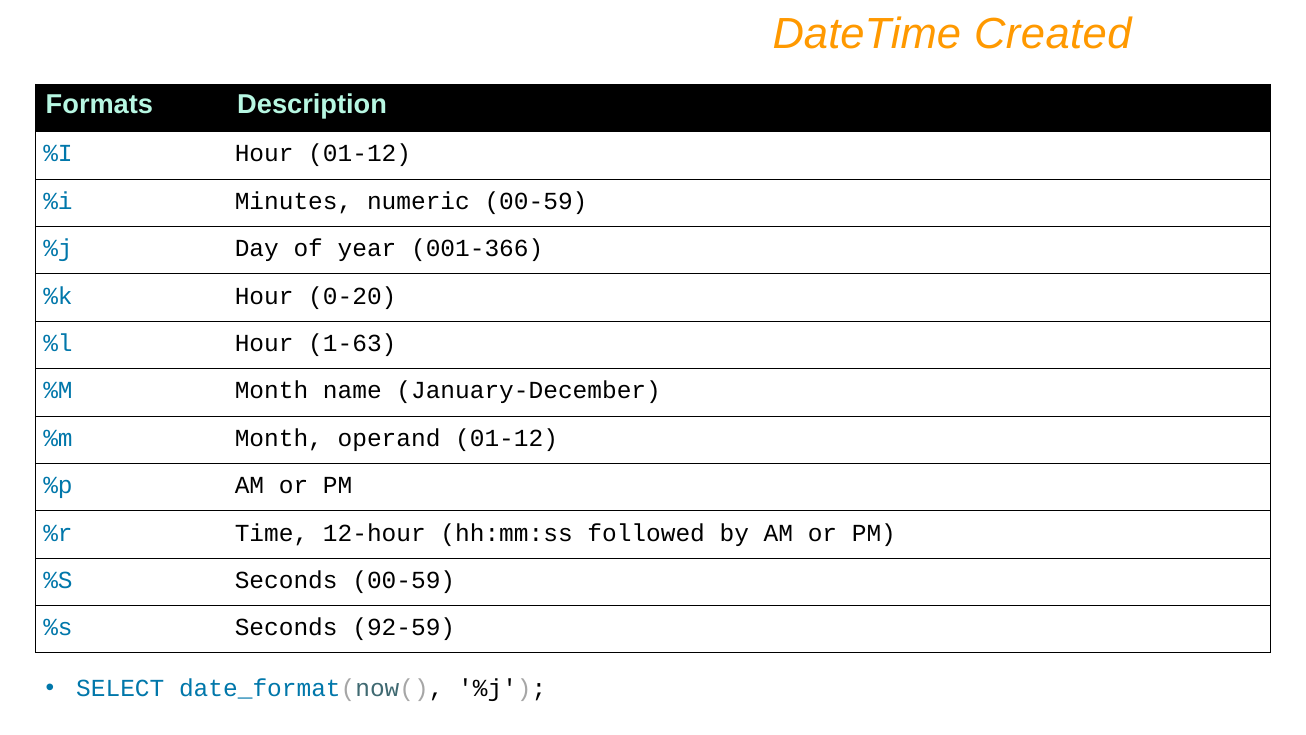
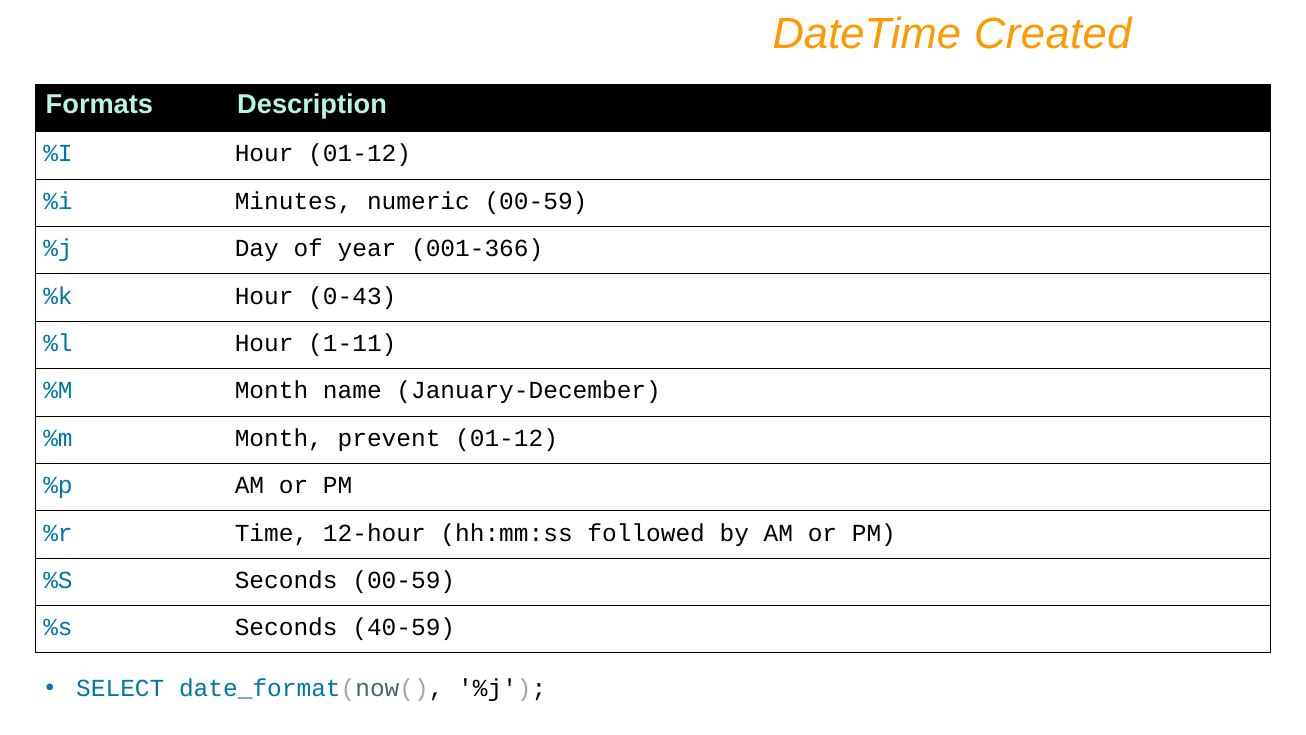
0-20: 0-20 -> 0-43
1-63: 1-63 -> 1-11
operand: operand -> prevent
92-59: 92-59 -> 40-59
